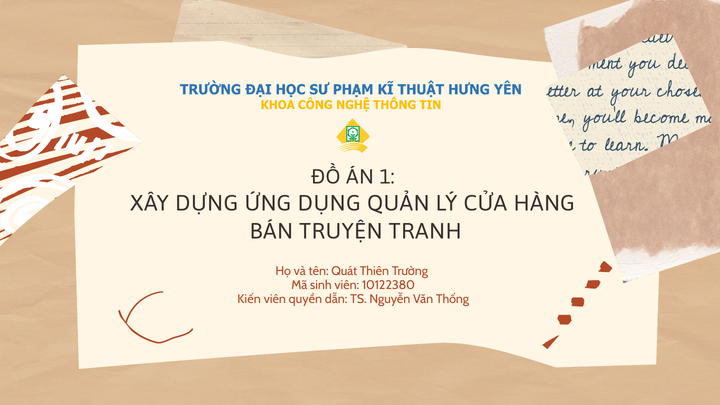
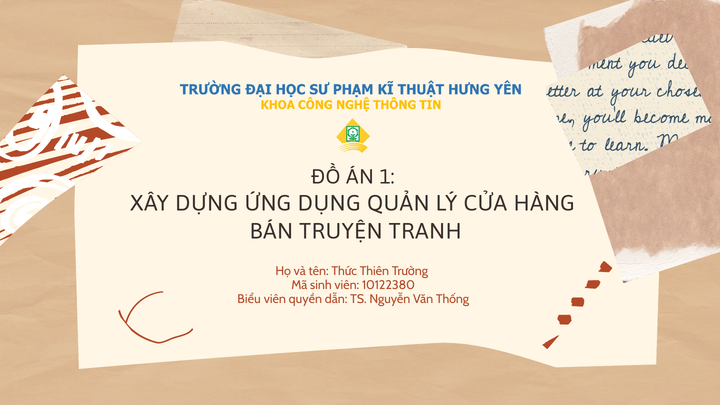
Quát: Quát -> Thức
Kiến: Kiến -> Biểu
